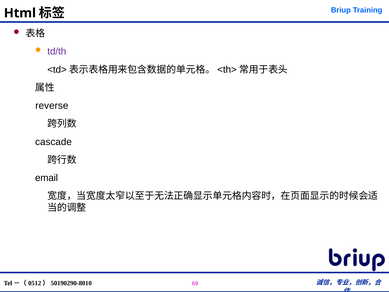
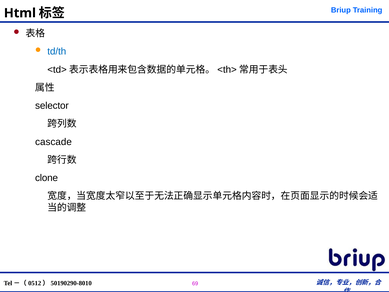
td/th colour: purple -> blue
reverse: reverse -> selector
email: email -> clone
